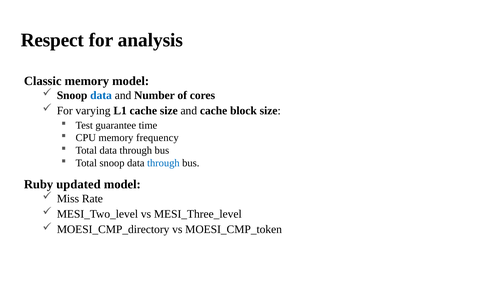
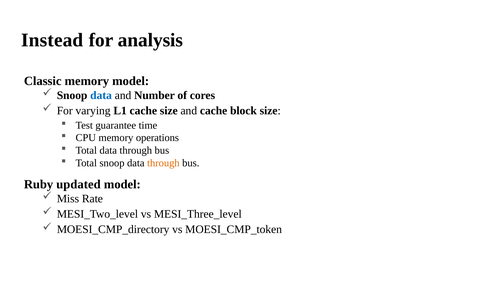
Respect: Respect -> Instead
frequency: frequency -> operations
through at (163, 163) colour: blue -> orange
